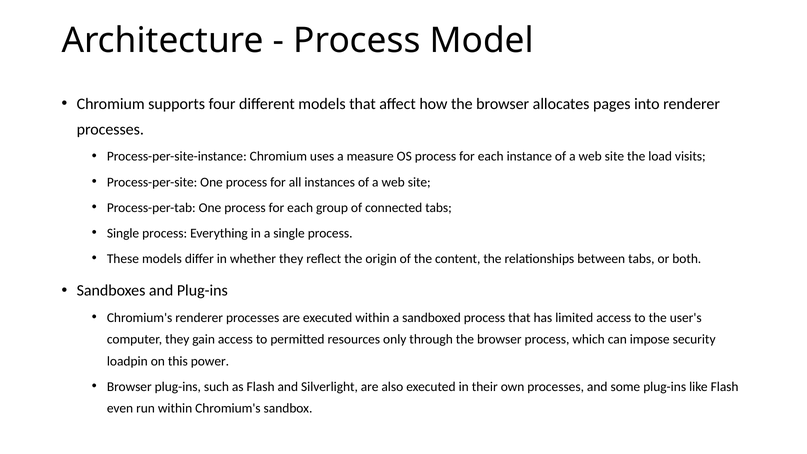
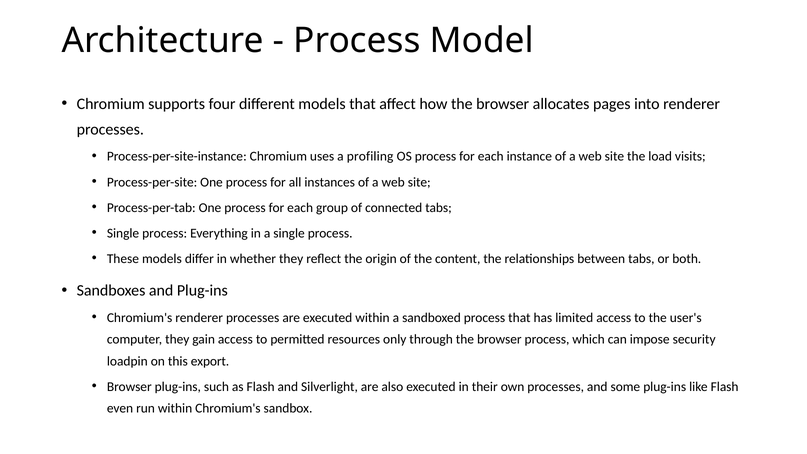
measure: measure -> profiling
power: power -> export
